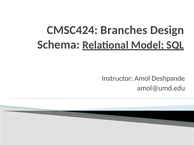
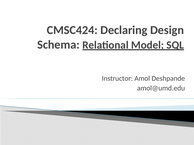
Branches: Branches -> Declaring
